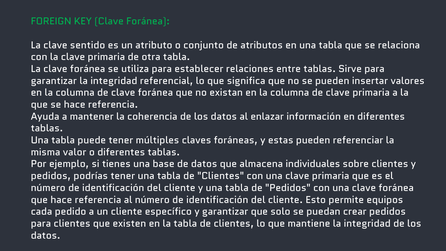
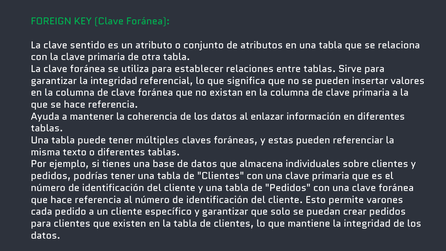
valor: valor -> texto
equipos: equipos -> varones
